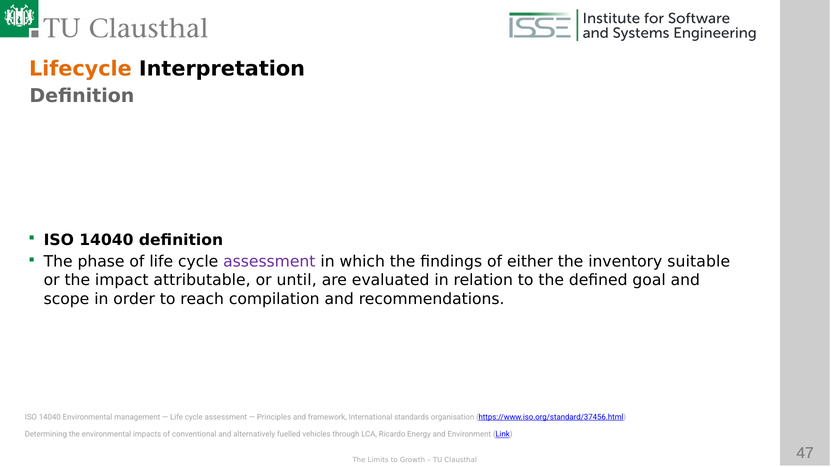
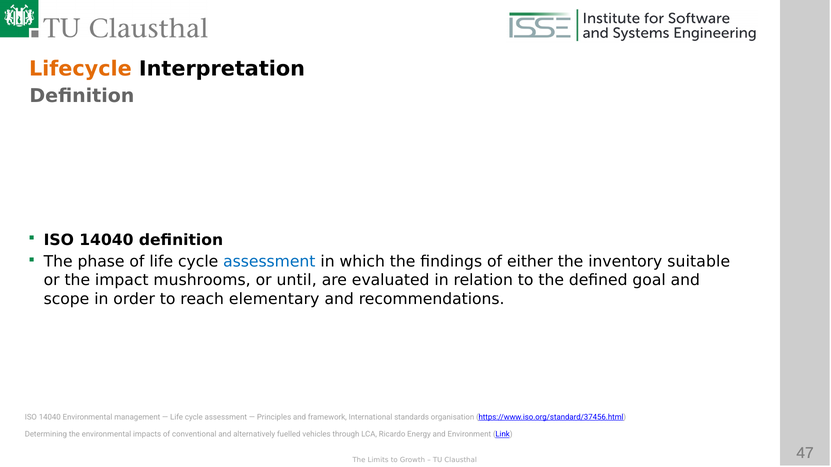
assessment at (269, 262) colour: purple -> blue
attributable: attributable -> mushrooms
compilation: compilation -> elementary
